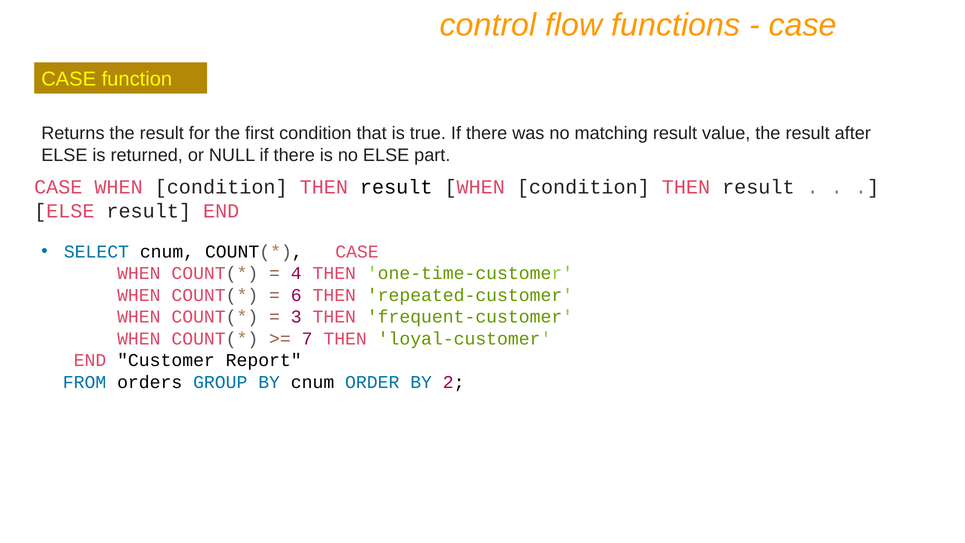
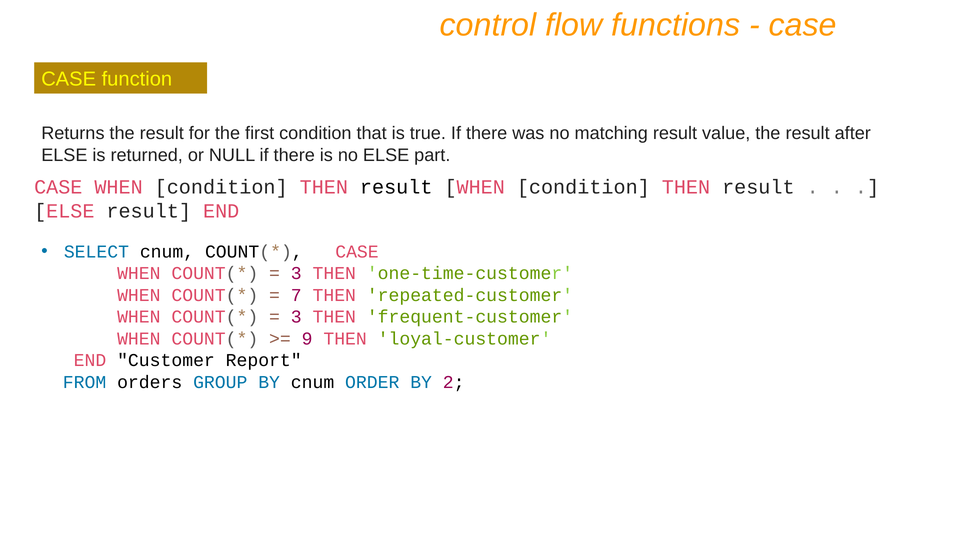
4 at (296, 273): 4 -> 3
6: 6 -> 7
7: 7 -> 9
